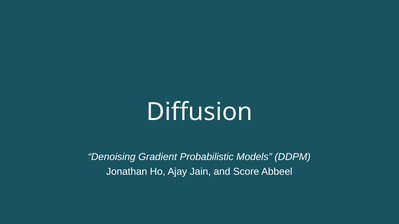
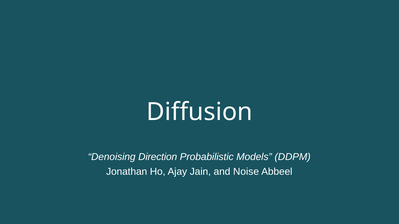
Gradient: Gradient -> Direction
Score: Score -> Noise
